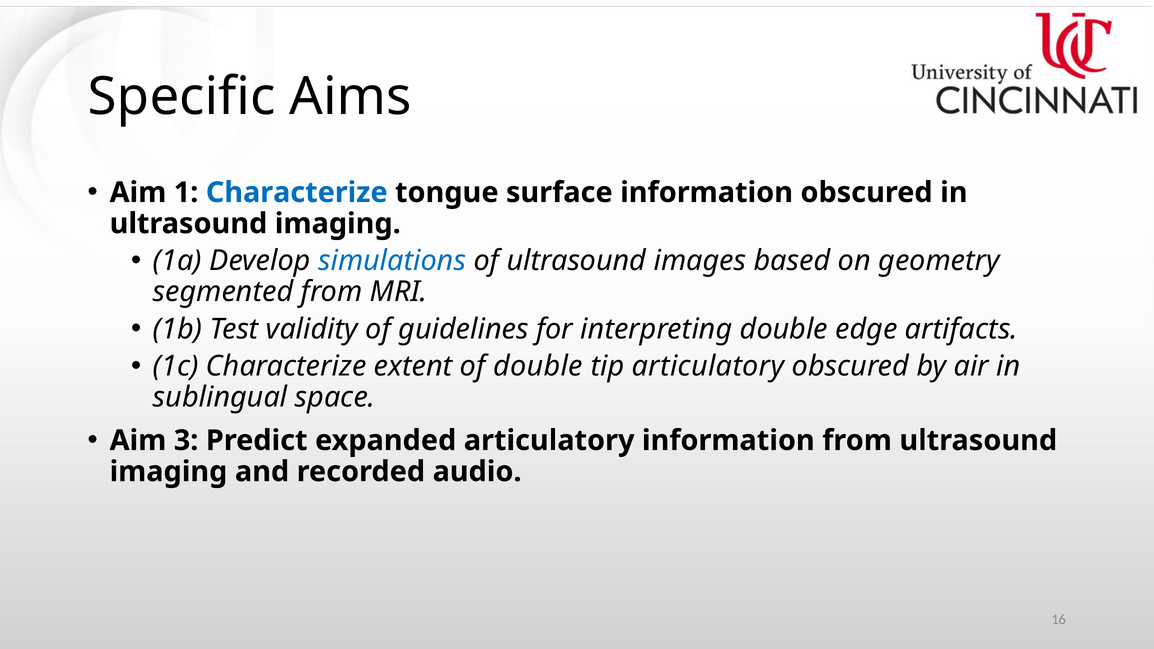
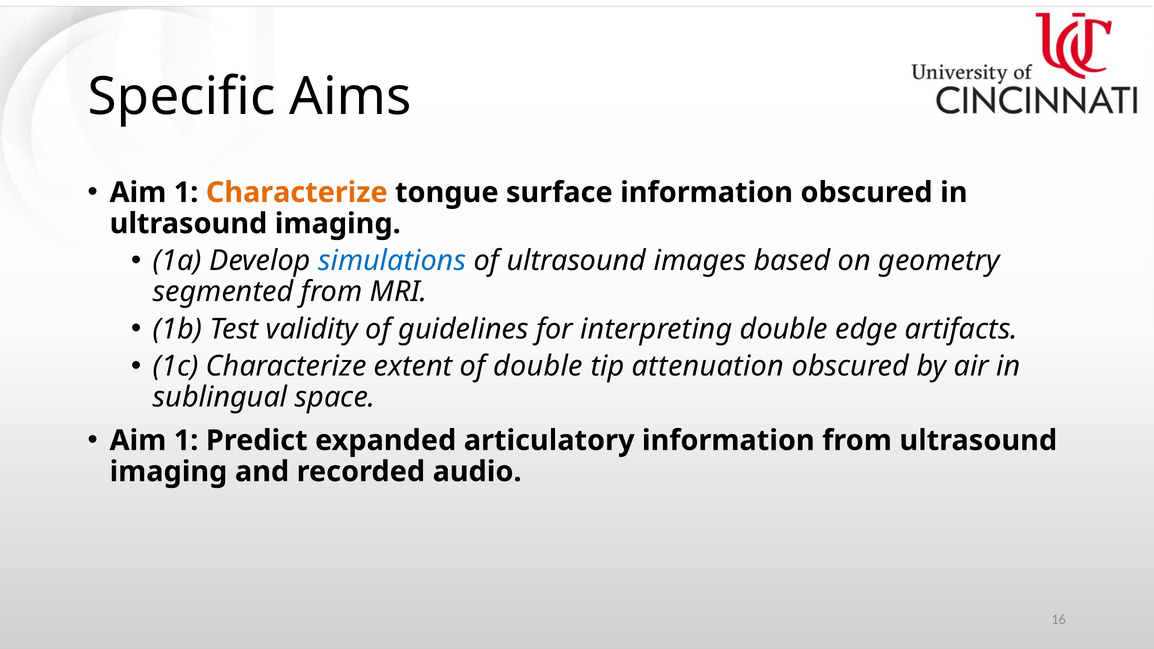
Characterize at (297, 193) colour: blue -> orange
tip articulatory: articulatory -> attenuation
3 at (186, 441): 3 -> 1
